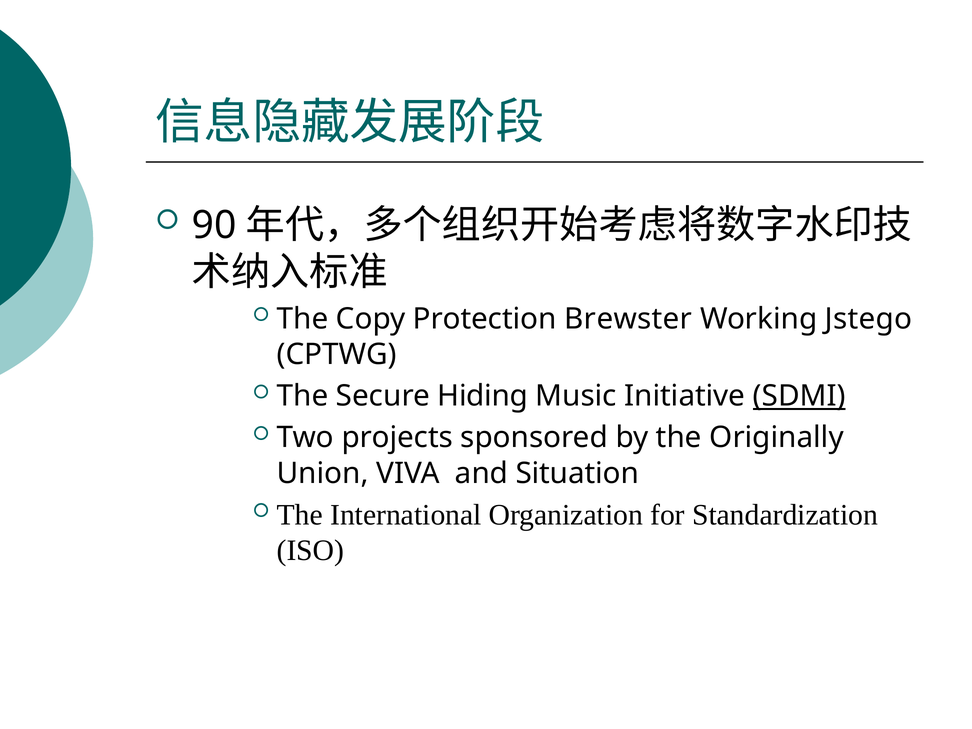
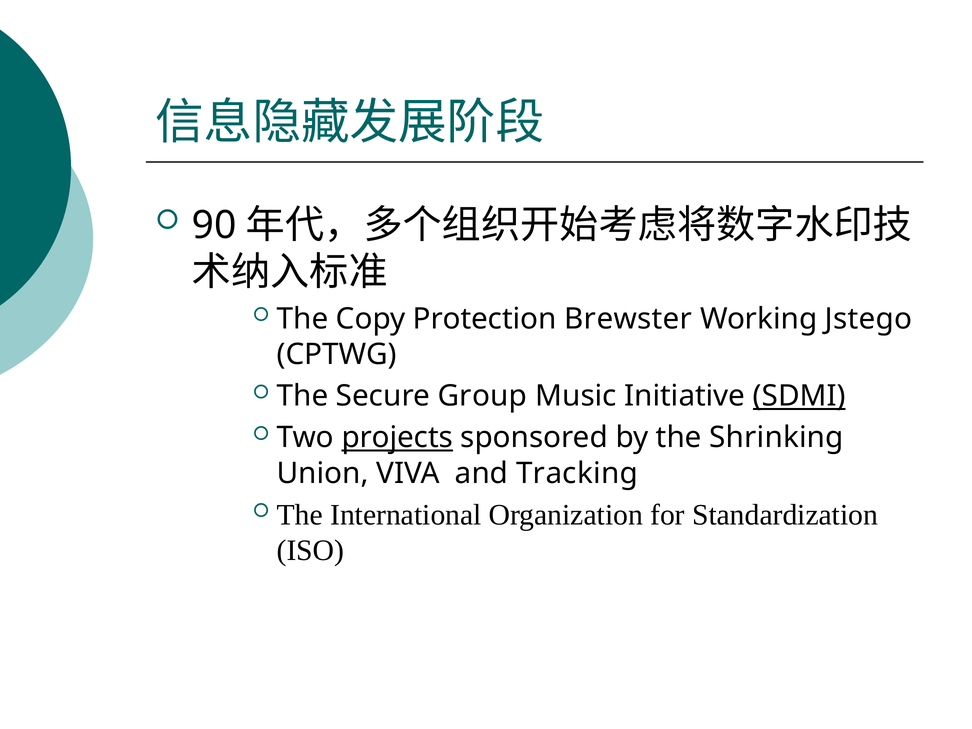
Hiding: Hiding -> Group
projects underline: none -> present
Originally: Originally -> Shrinking
Situation: Situation -> Tracking
